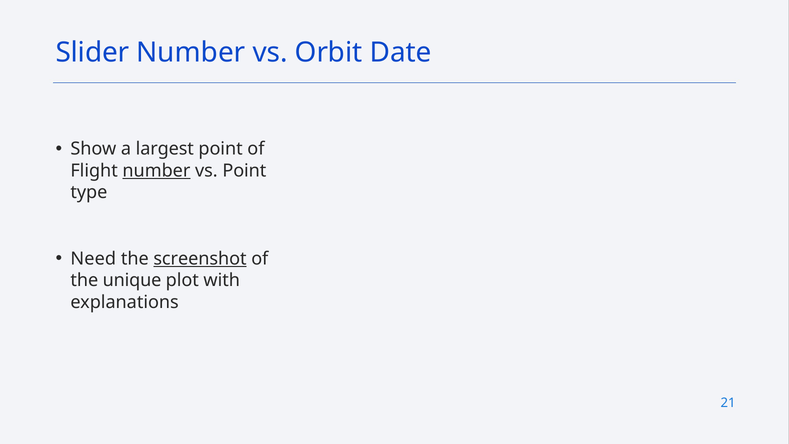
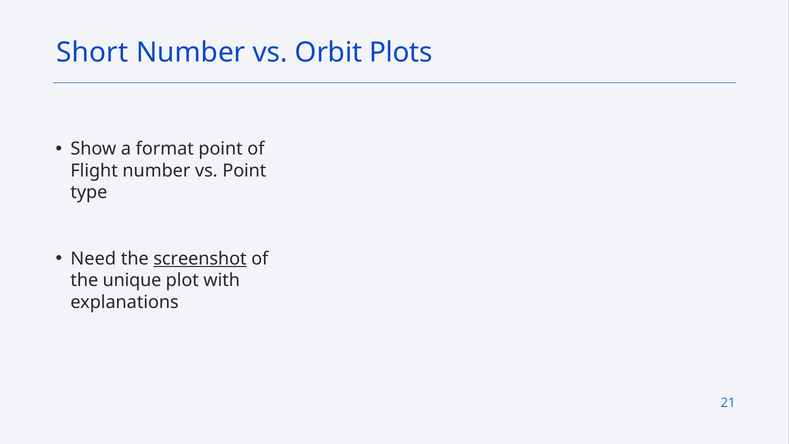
Slider: Slider -> Short
Date: Date -> Plots
largest: largest -> format
number at (156, 171) underline: present -> none
